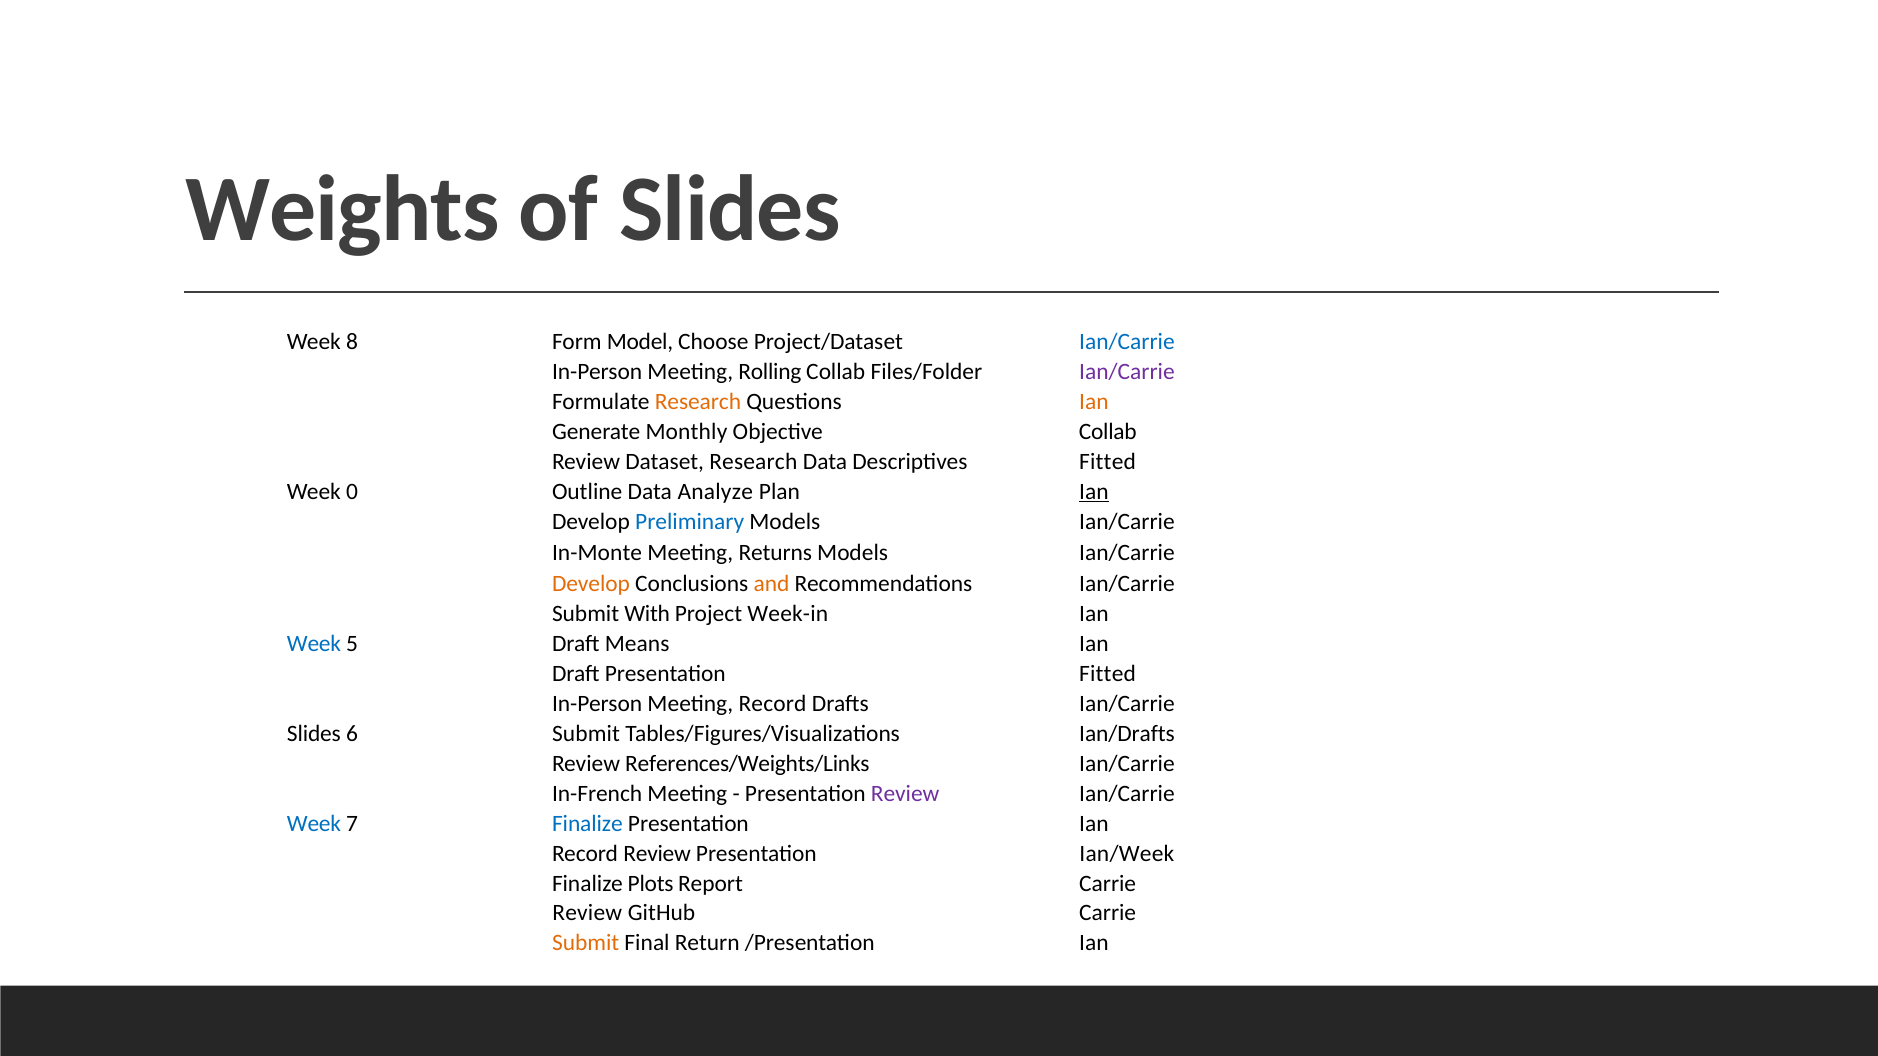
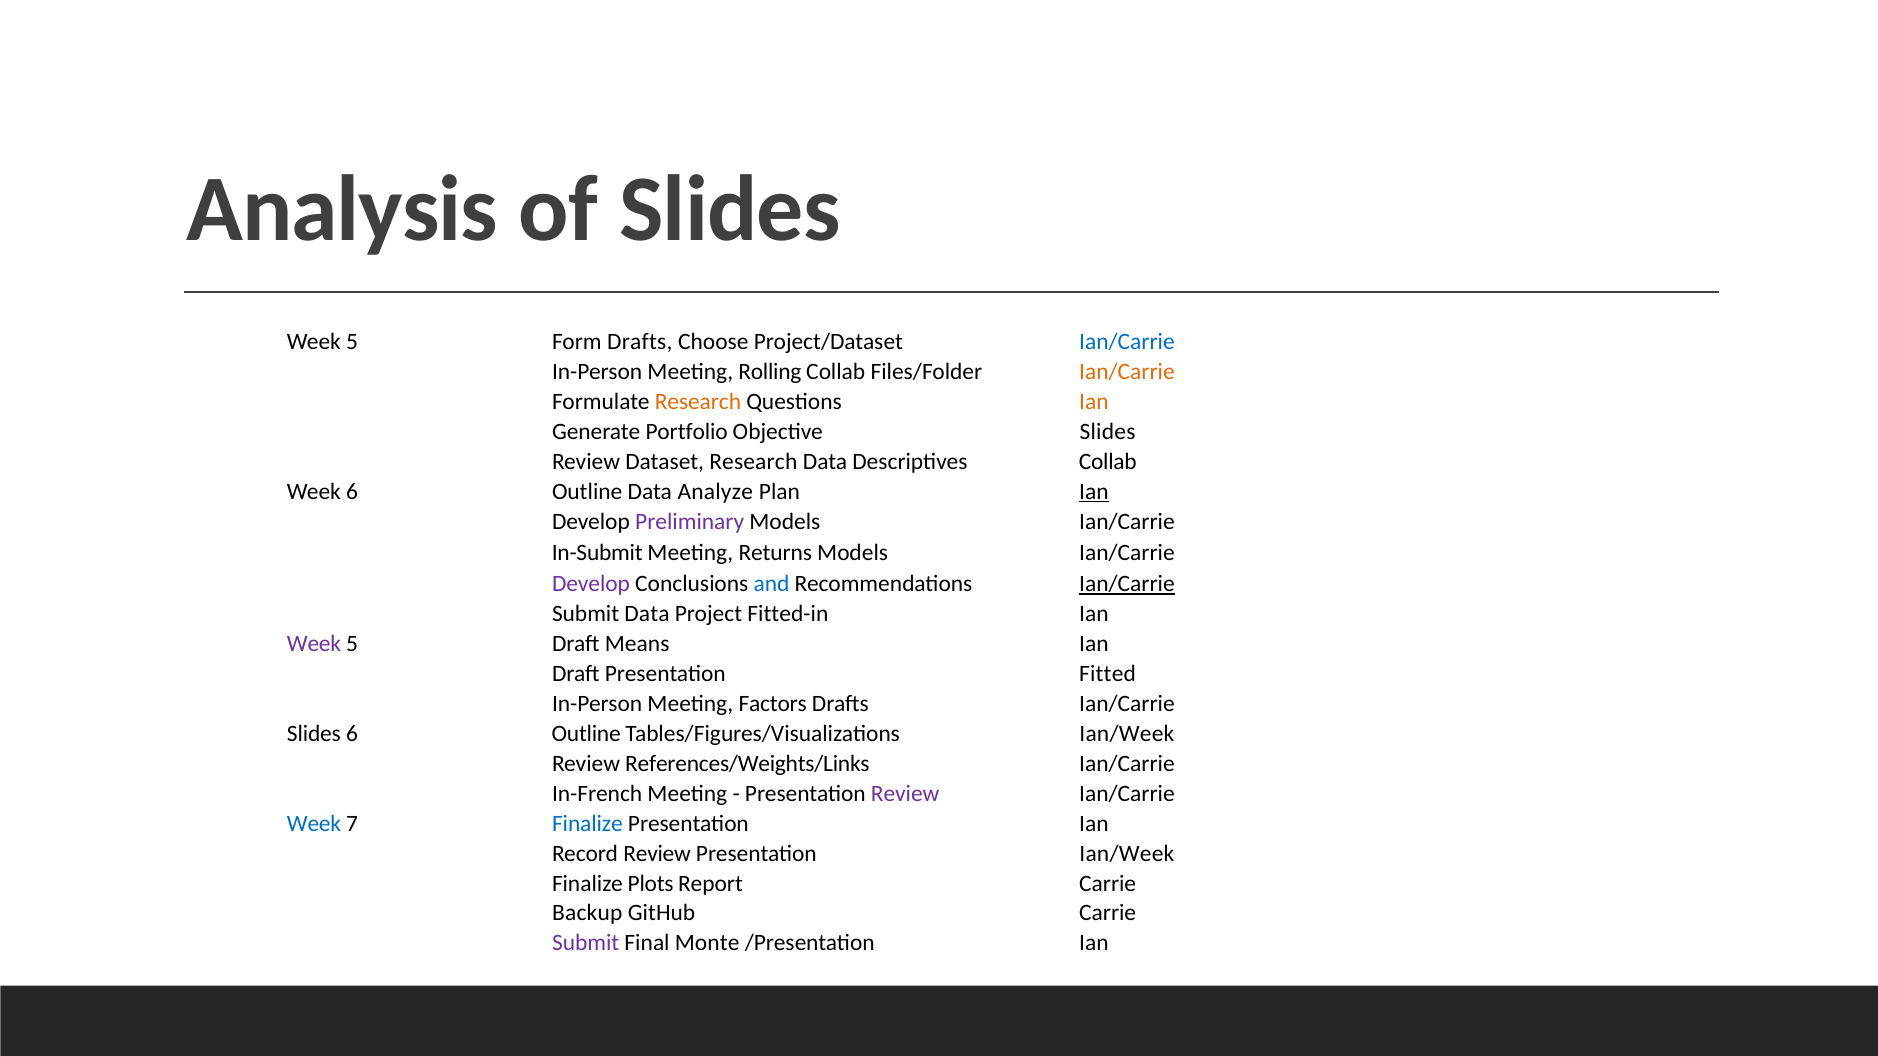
Weights: Weights -> Analysis
8 at (352, 342): 8 -> 5
Form Model: Model -> Drafts
Ian/Carrie at (1127, 372) colour: purple -> orange
Monthly: Monthly -> Portfolio
Objective Collab: Collab -> Slides
Descriptives Fitted: Fitted -> Collab
Week 0: 0 -> 6
Preliminary colour: blue -> purple
In-Monte: In-Monte -> In-Submit
Develop at (591, 584) colour: orange -> purple
and colour: orange -> blue
Ian/Carrie at (1127, 584) underline: none -> present
Submit With: With -> Data
Week-in: Week-in -> Fitted-in
Week at (314, 644) colour: blue -> purple
Meeting Record: Record -> Factors
Submit at (586, 734): Submit -> Outline
Tables/Figures/Visualizations Ian/Drafts: Ian/Drafts -> Ian/Week
Review at (587, 914): Review -> Backup
Submit at (586, 943) colour: orange -> purple
Return: Return -> Monte
